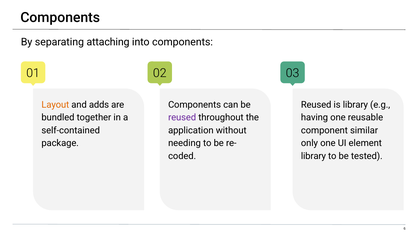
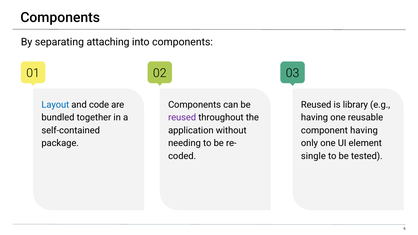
Layout colour: orange -> blue
adds: adds -> code
component similar: similar -> having
library at (313, 156): library -> single
